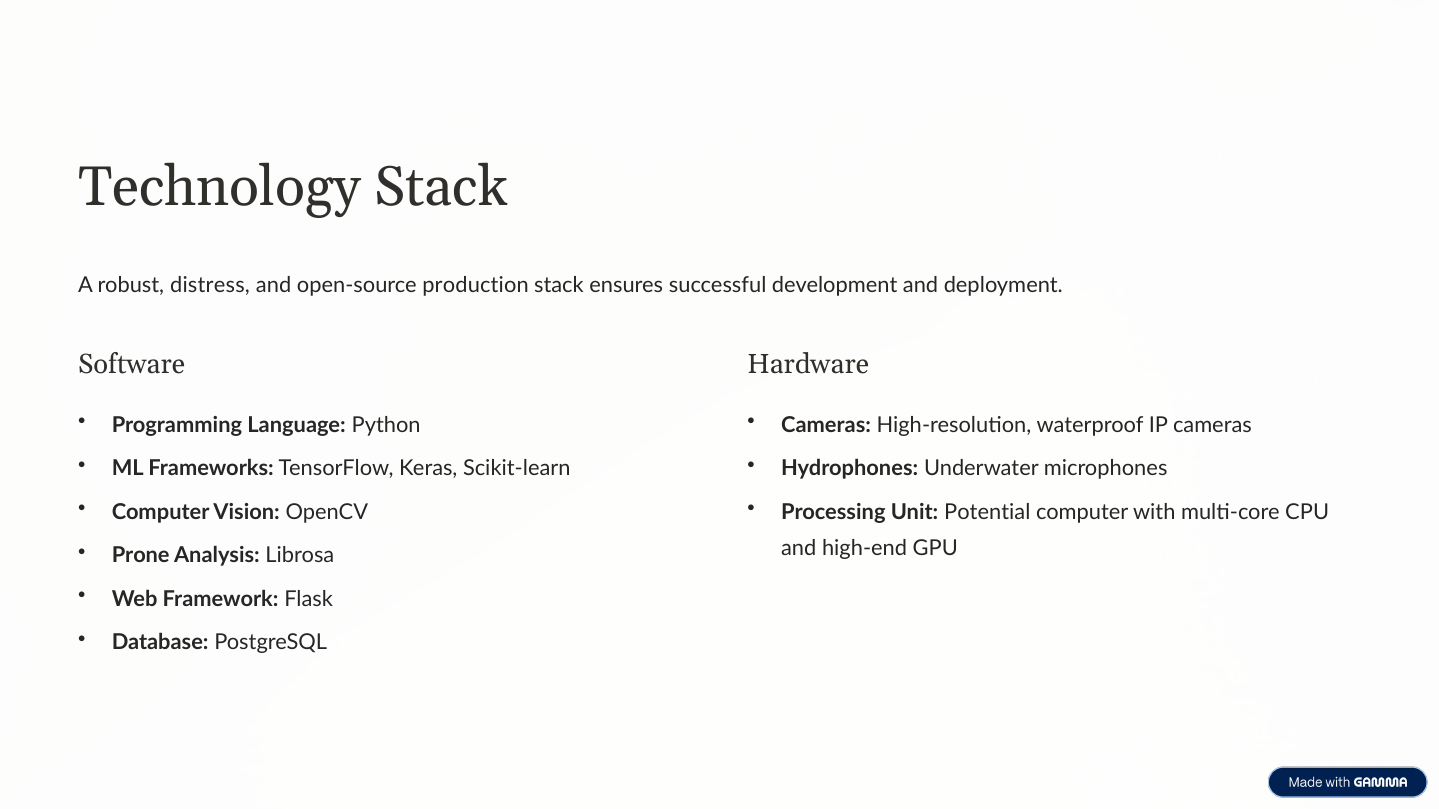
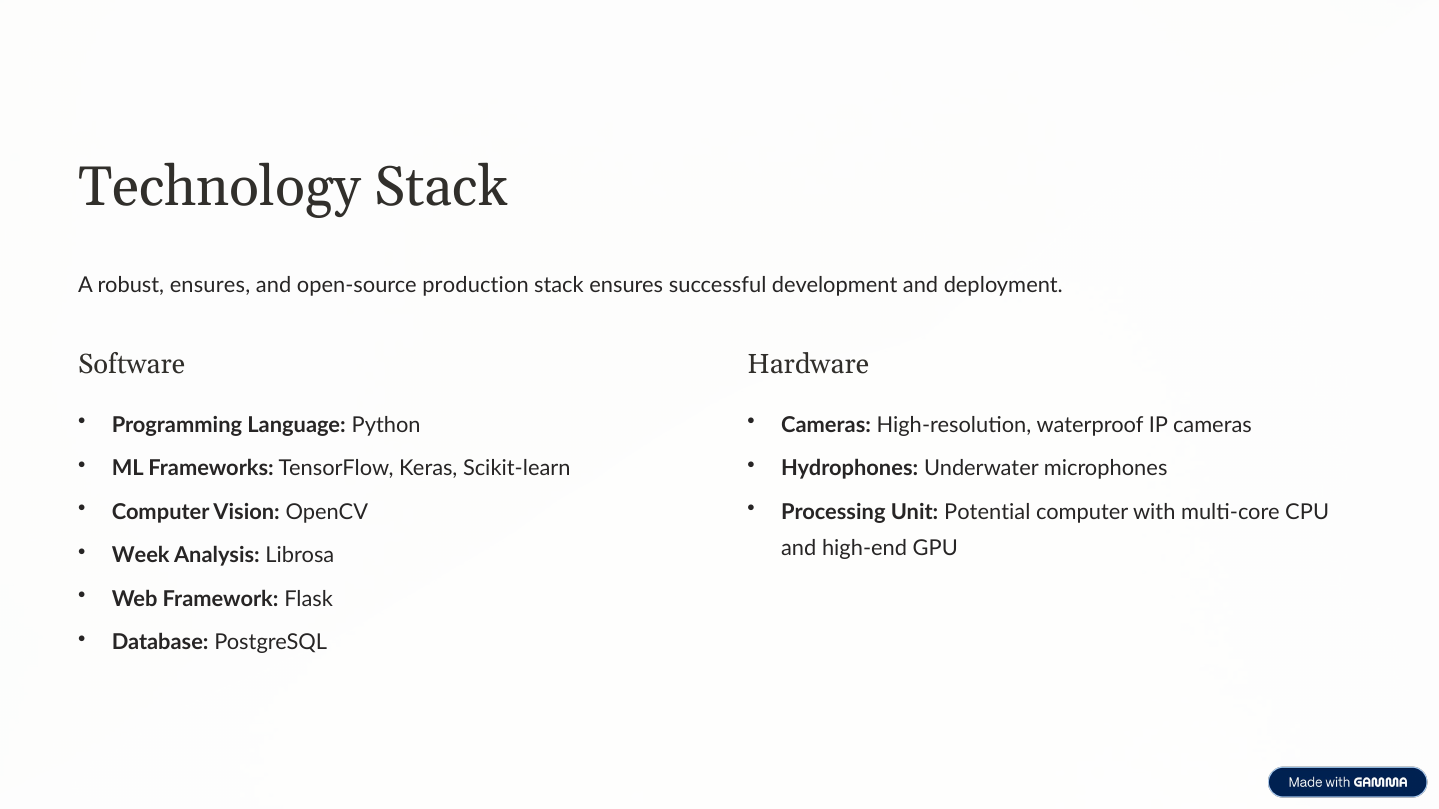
robust distress: distress -> ensures
Prone: Prone -> Week
